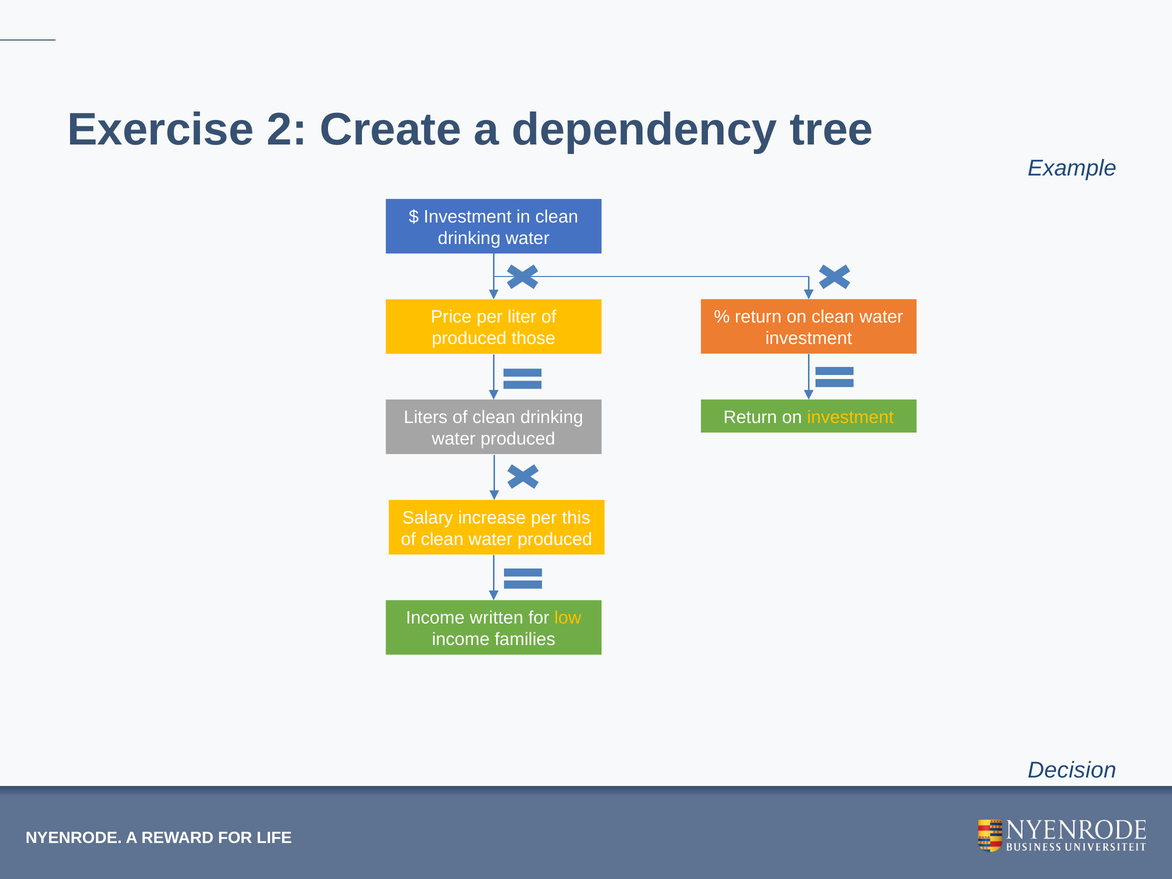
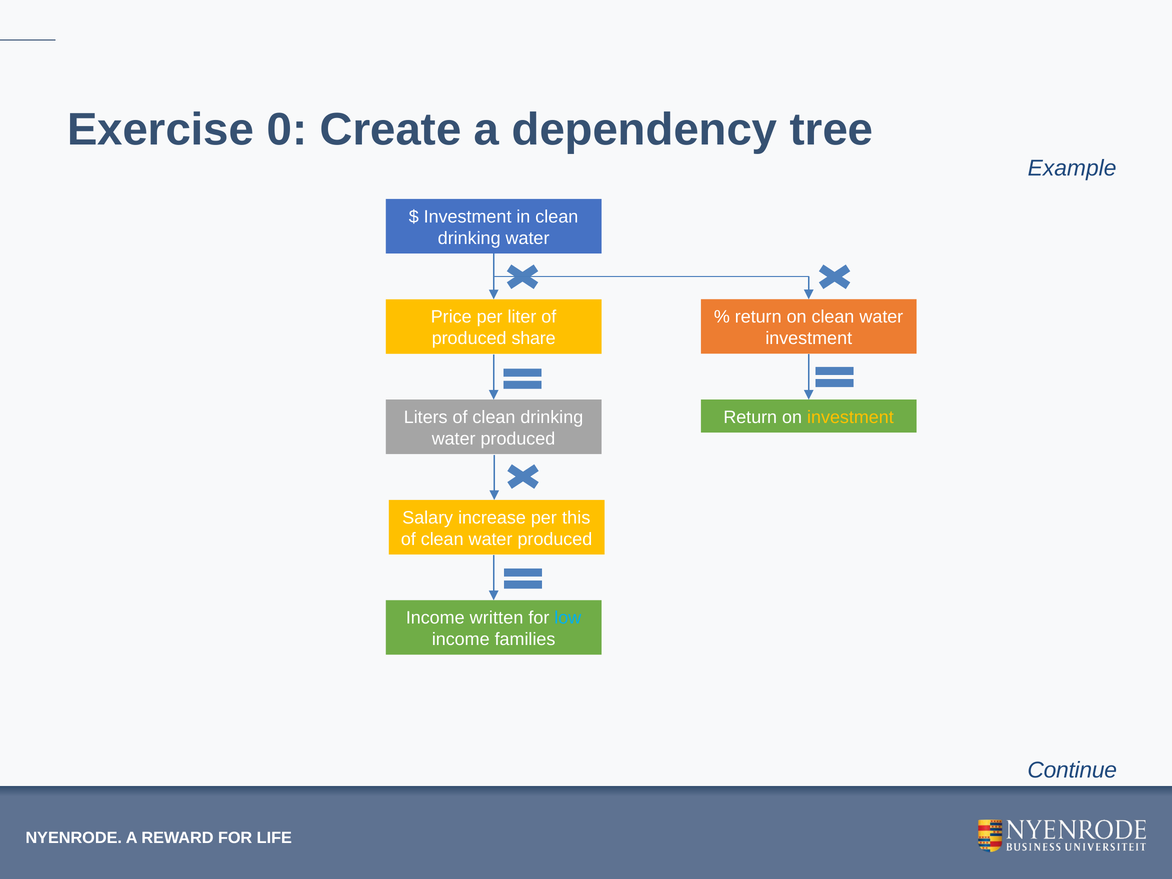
2: 2 -> 0
those: those -> share
low colour: yellow -> light blue
Decision: Decision -> Continue
